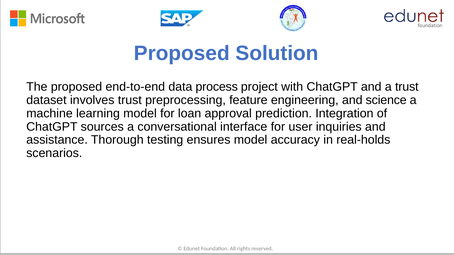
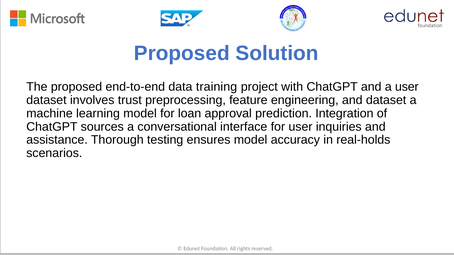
process: process -> training
a trust: trust -> user
and science: science -> dataset
